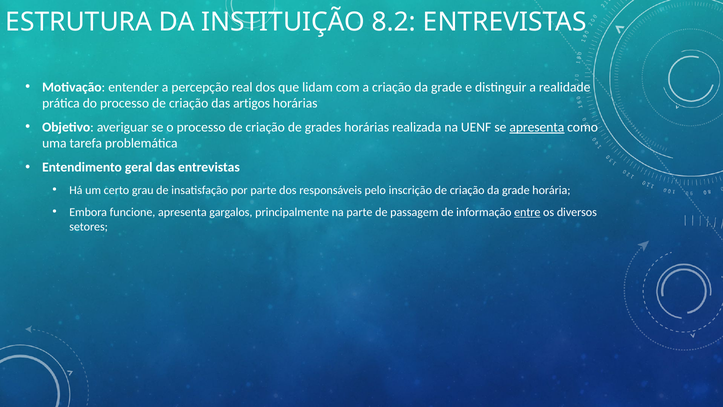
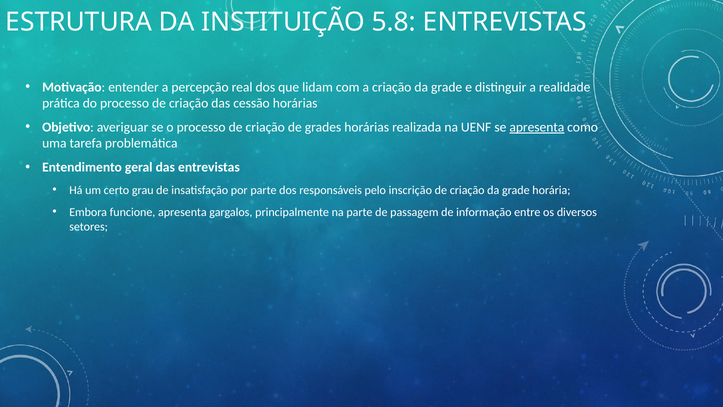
8.2: 8.2 -> 5.8
artigos: artigos -> cessão
entre underline: present -> none
